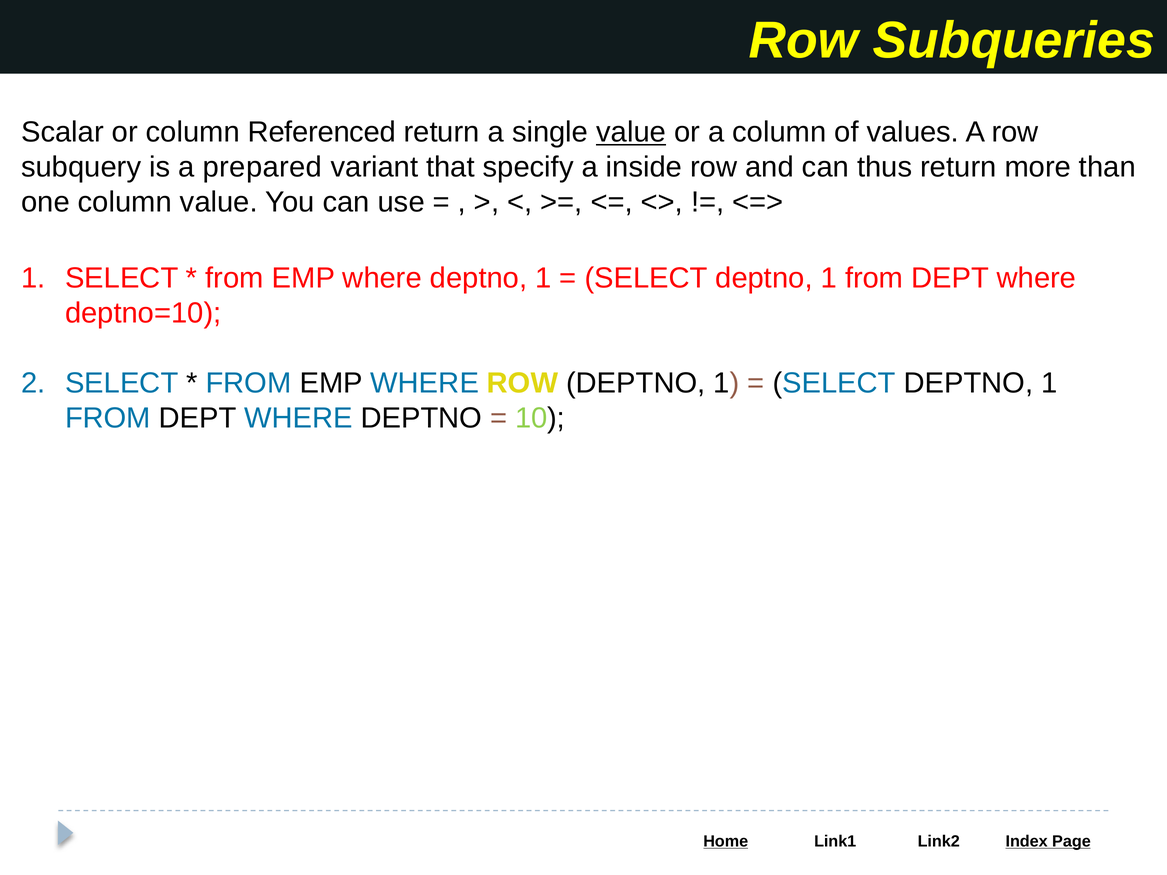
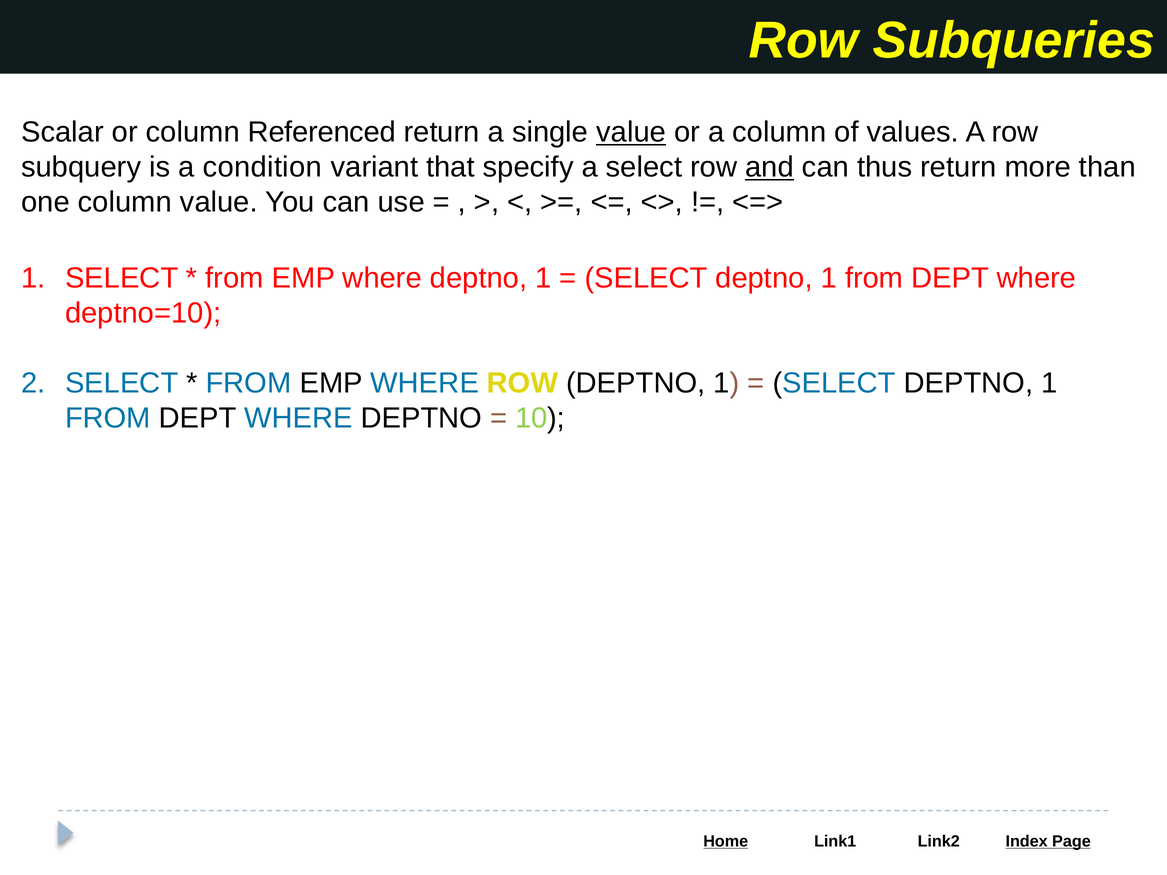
prepared: prepared -> condition
a inside: inside -> select
and underline: none -> present
